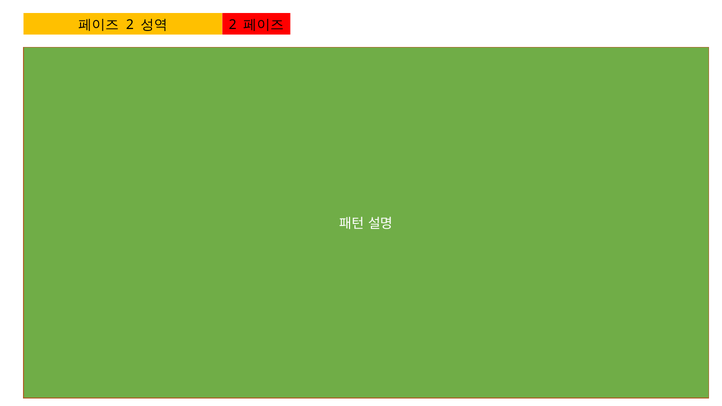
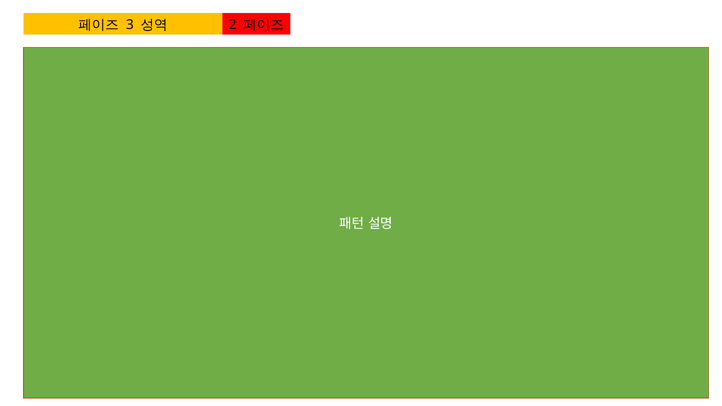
2 at (130, 25): 2 -> 3
